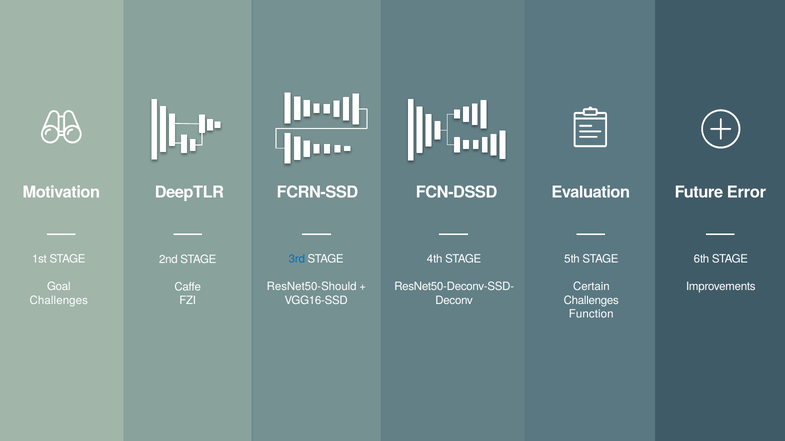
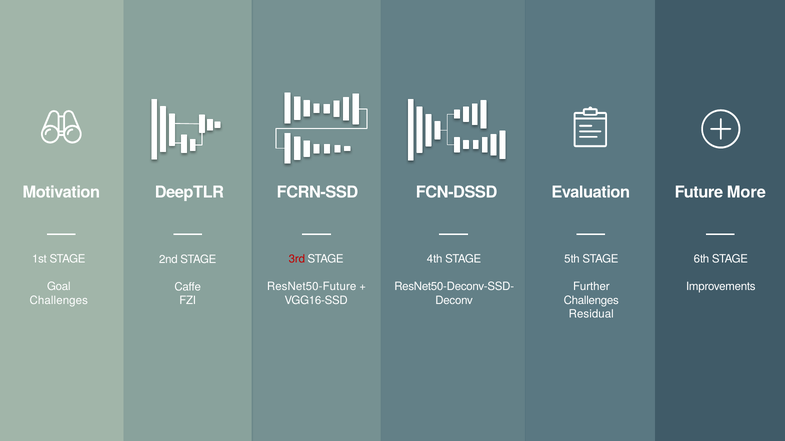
Error: Error -> More
3rd colour: blue -> red
ResNet50-Should: ResNet50-Should -> ResNet50-Future
Certain: Certain -> Further
Function: Function -> Residual
